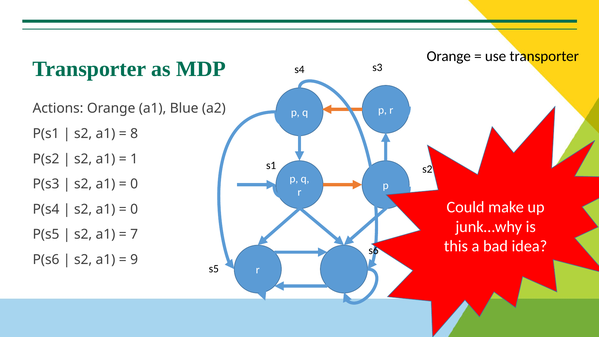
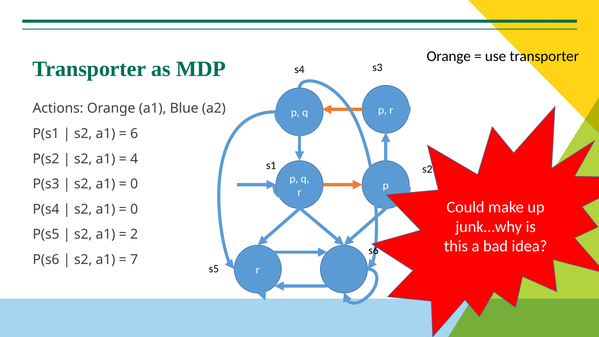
8: 8 -> 6
1: 1 -> 4
7: 7 -> 2
9: 9 -> 7
